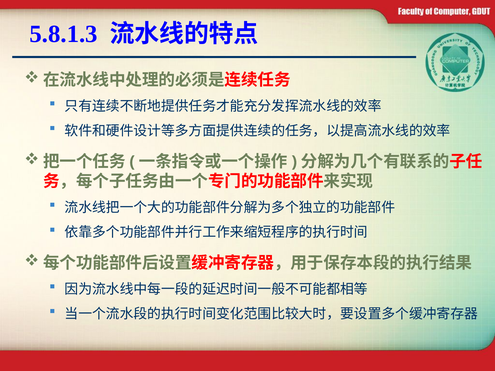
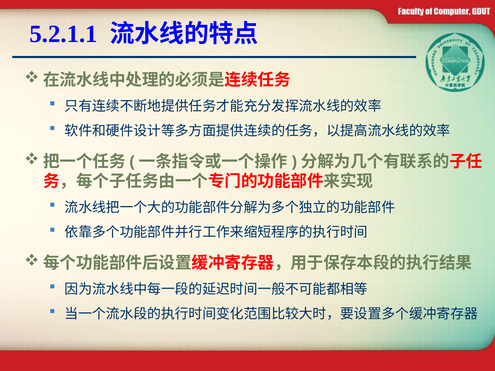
5.8.1.3: 5.8.1.3 -> 5.2.1.1
